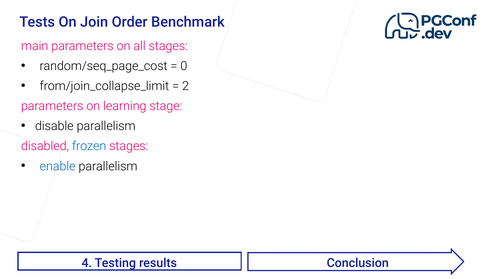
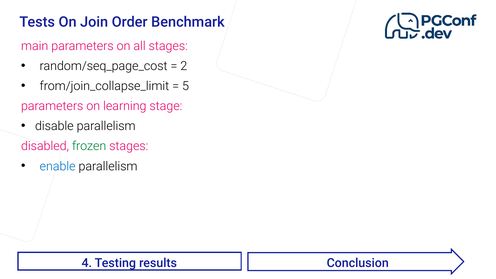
0: 0 -> 2
2: 2 -> 5
frozen colour: blue -> green
